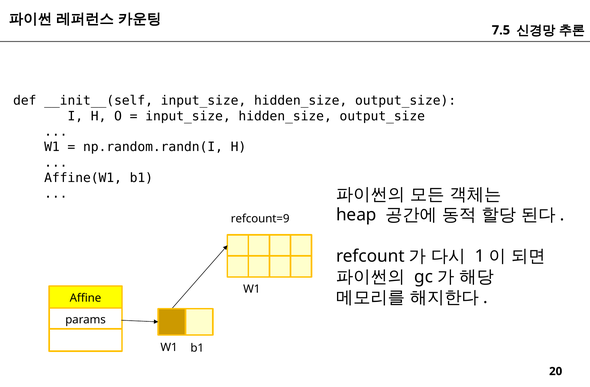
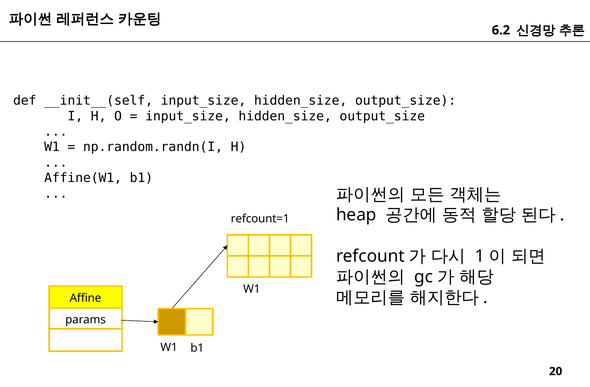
7.5: 7.5 -> 6.2
refcount=9: refcount=9 -> refcount=1
